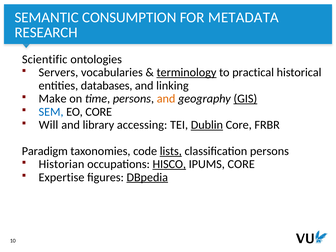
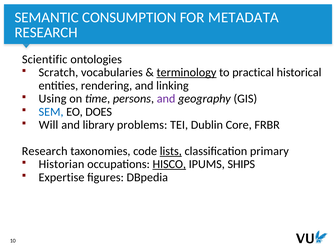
Servers: Servers -> Scratch
databases: databases -> rendering
Make: Make -> Using
and at (166, 99) colour: orange -> purple
GIS underline: present -> none
EO CORE: CORE -> DOES
accessing: accessing -> problems
Dublin underline: present -> none
Paradigm at (45, 151): Paradigm -> Research
classification persons: persons -> primary
IPUMS CORE: CORE -> SHIPS
DBpedia underline: present -> none
